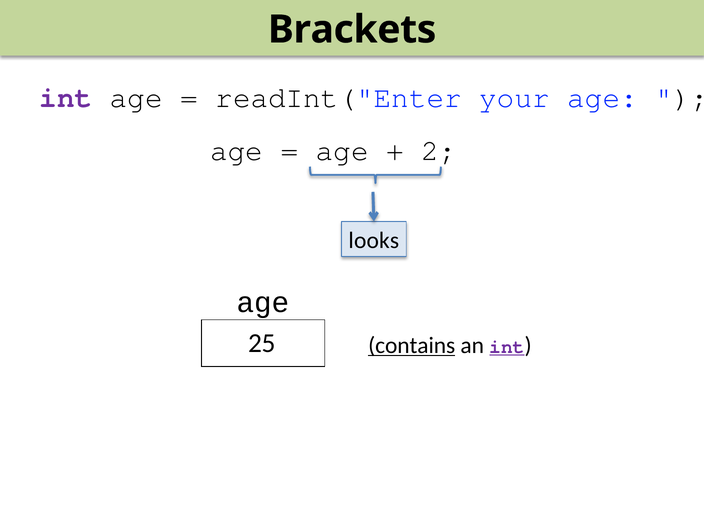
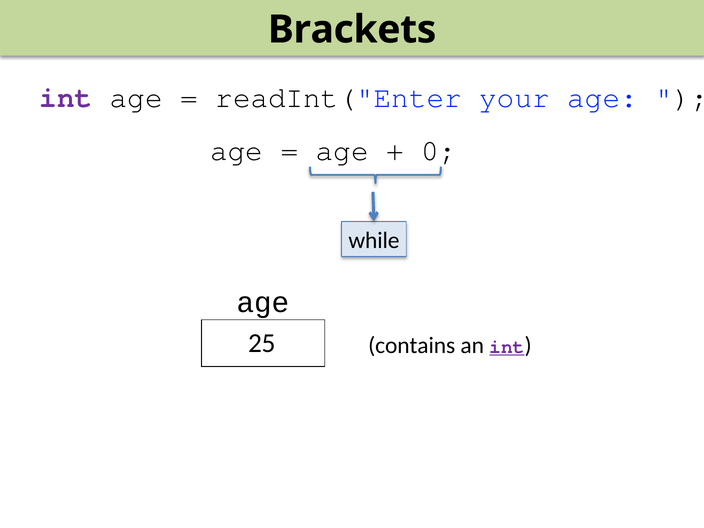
2: 2 -> 0
looks: looks -> while
contains underline: present -> none
